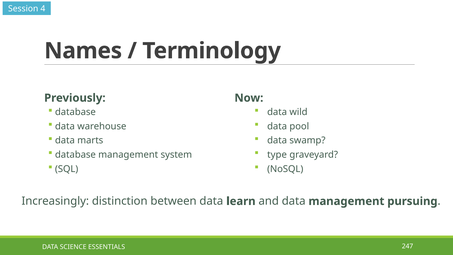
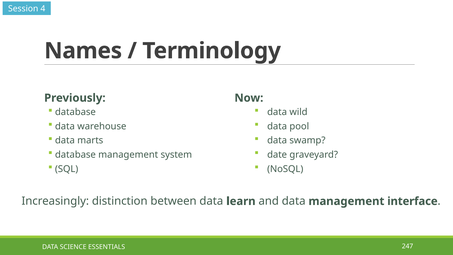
type: type -> date
pursuing: pursuing -> interface
